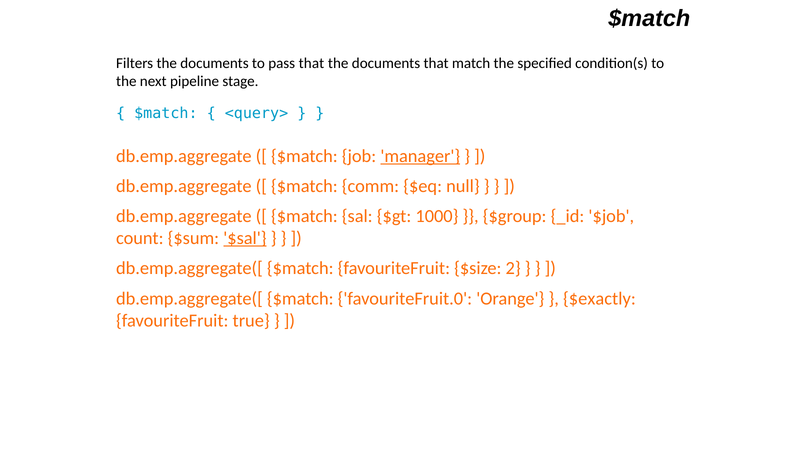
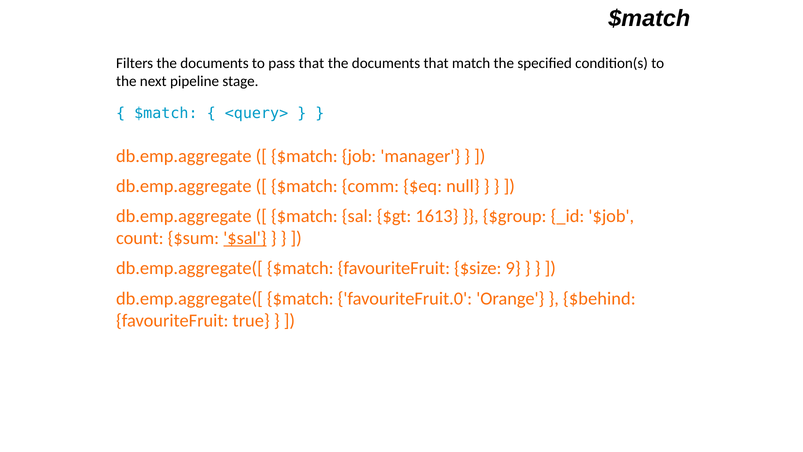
manager underline: present -> none
1000: 1000 -> 1613
2: 2 -> 9
$exactly: $exactly -> $behind
